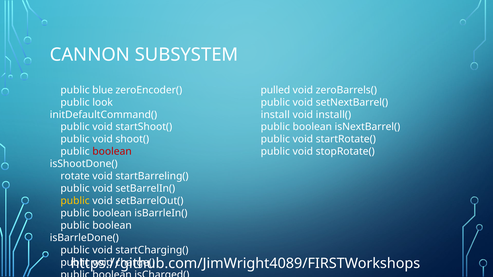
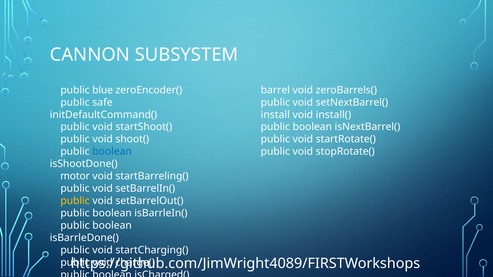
pulled: pulled -> barrel
look: look -> safe
boolean at (112, 152) colour: red -> blue
rotate: rotate -> motor
